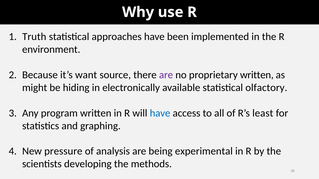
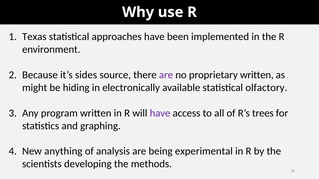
Truth: Truth -> Texas
want: want -> sides
have at (160, 113) colour: blue -> purple
least: least -> trees
pressure: pressure -> anything
